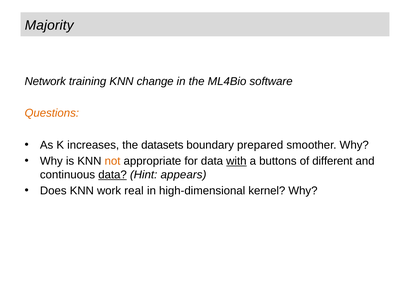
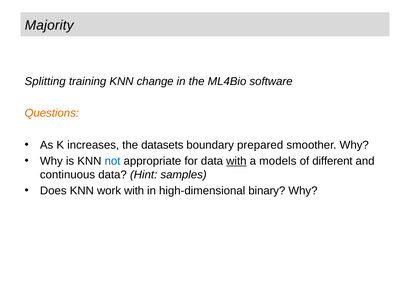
Network: Network -> Splitting
not colour: orange -> blue
buttons: buttons -> models
data at (113, 175) underline: present -> none
appears: appears -> samples
work real: real -> with
kernel: kernel -> binary
